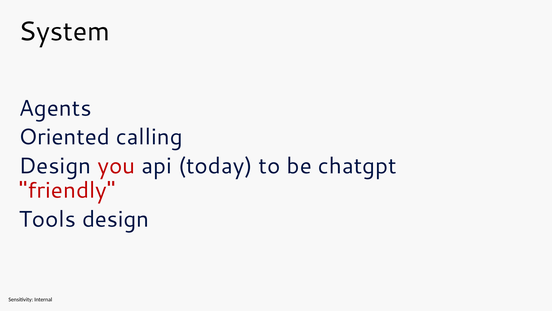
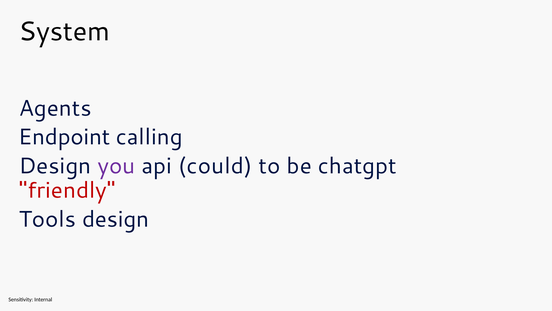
Oriented: Oriented -> Endpoint
you colour: red -> purple
today: today -> could
